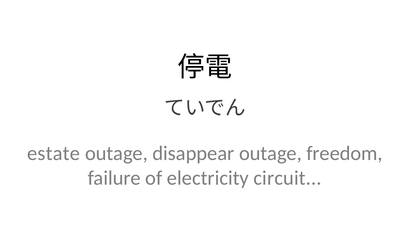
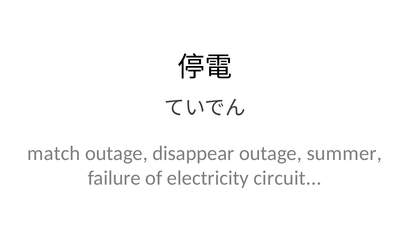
estate: estate -> match
freedom: freedom -> summer
